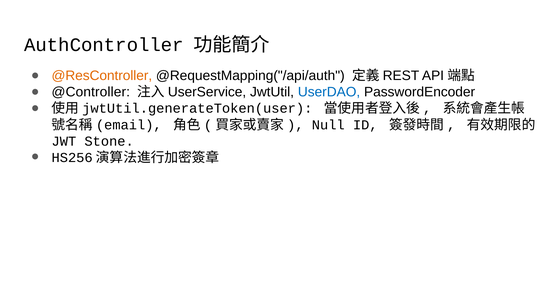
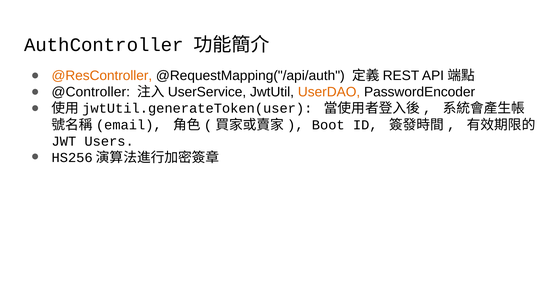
UserDAO colour: blue -> orange
Null: Null -> Boot
Stone: Stone -> Users
